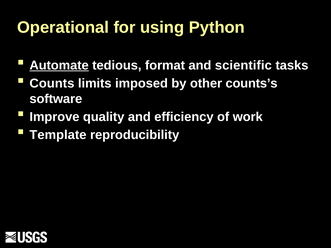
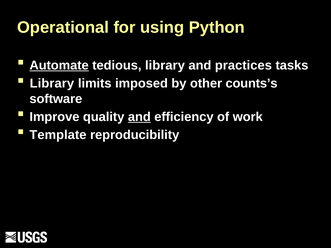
tedious format: format -> library
scientific: scientific -> practices
Counts at (52, 83): Counts -> Library
and at (139, 117) underline: none -> present
